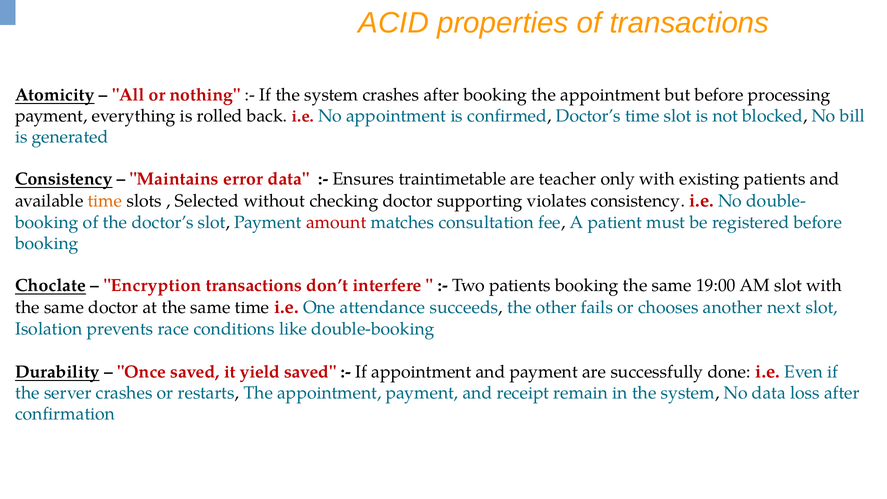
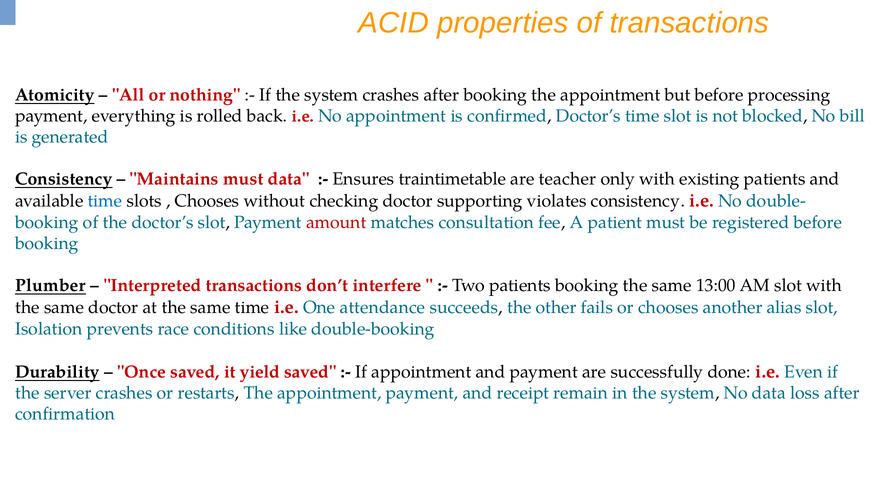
Maintains error: error -> must
time at (105, 201) colour: orange -> blue
Selected at (207, 201): Selected -> Chooses
Choclate: Choclate -> Plumber
Encryption: Encryption -> Interpreted
19:00: 19:00 -> 13:00
next: next -> alias
